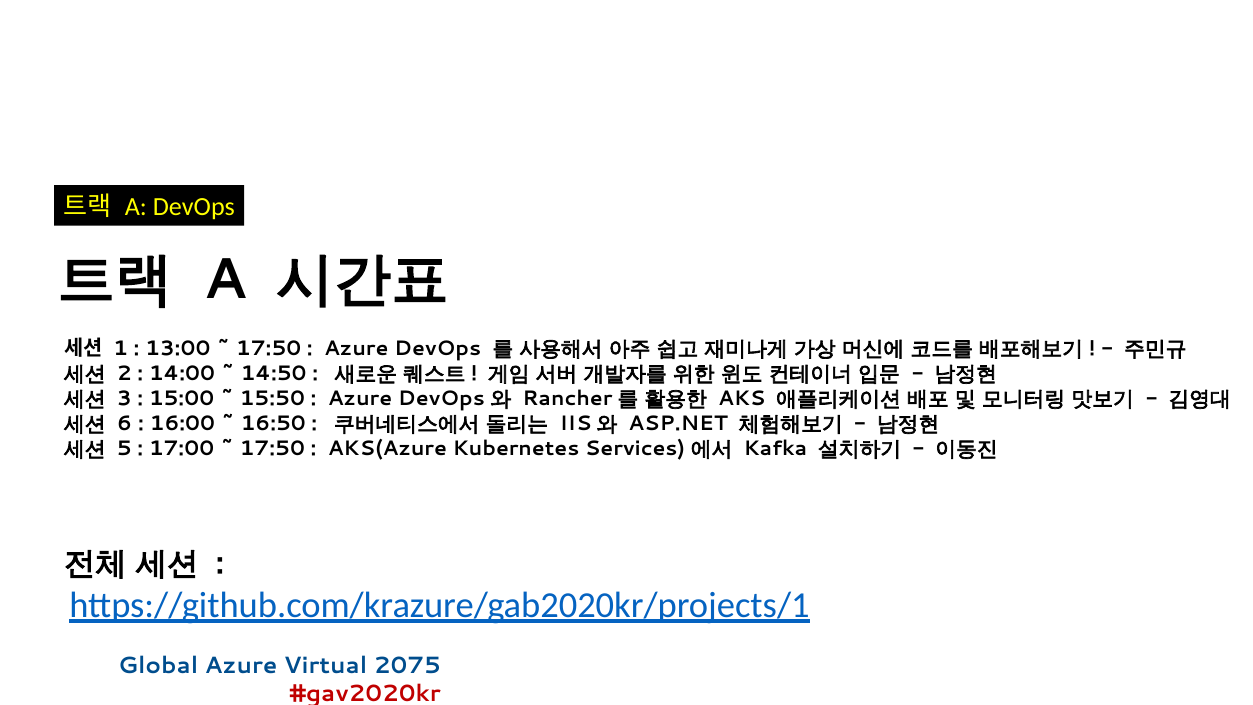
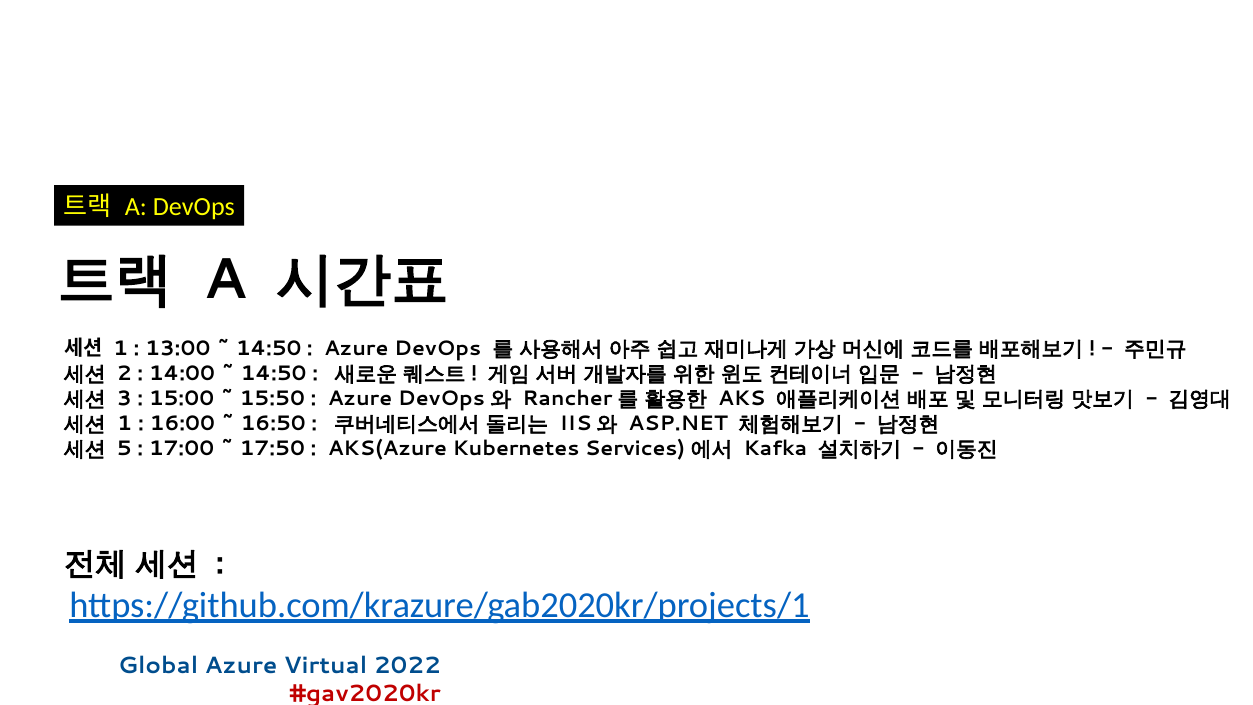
17:50 at (269, 349): 17:50 -> 14:50
6 at (125, 424): 6 -> 1
2075: 2075 -> 2022
